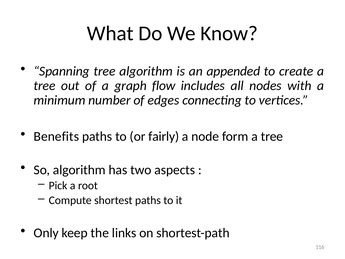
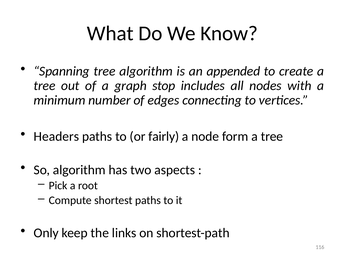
flow: flow -> stop
Benefits: Benefits -> Headers
